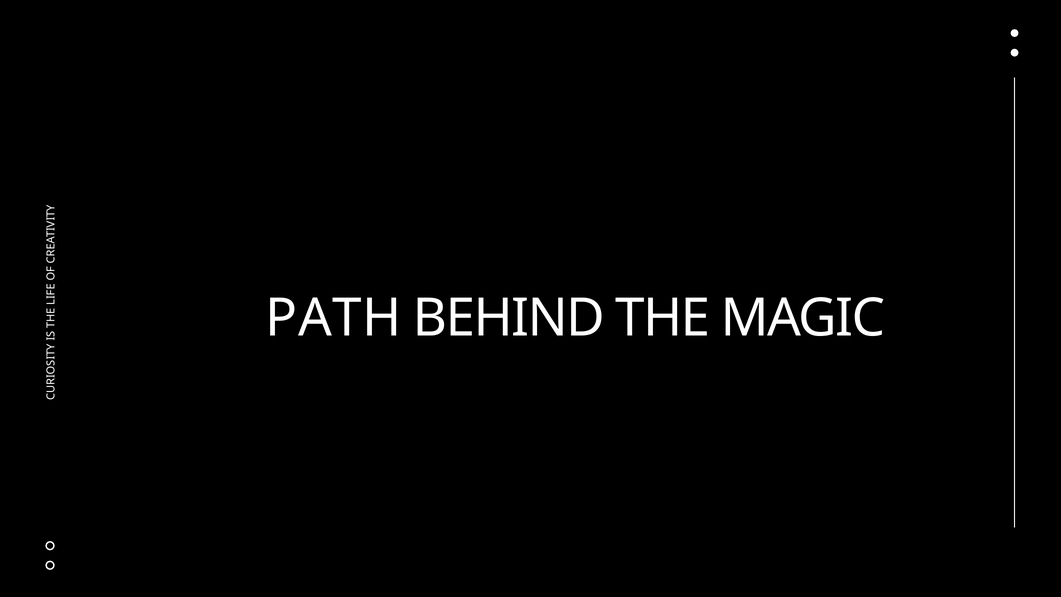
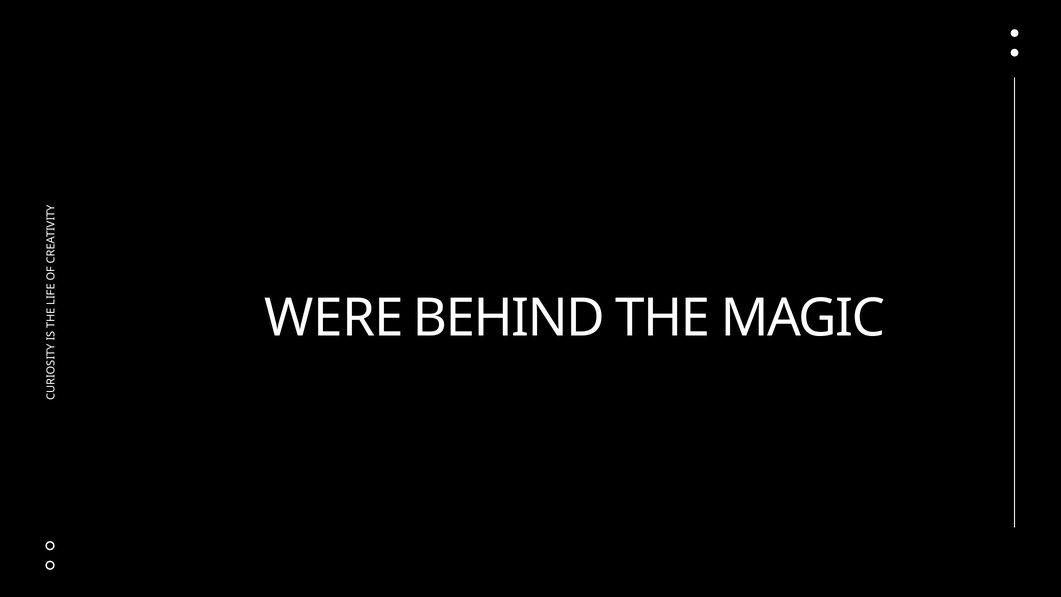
PATH: PATH -> WERE
